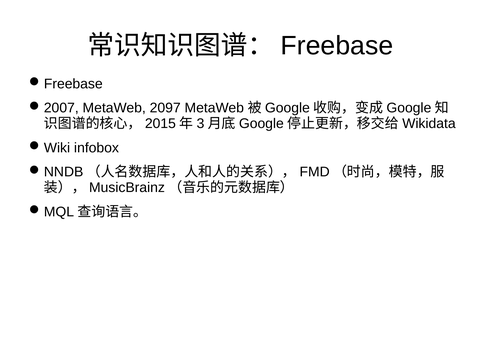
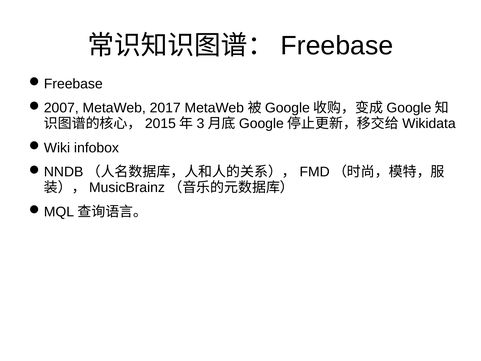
2097: 2097 -> 2017
